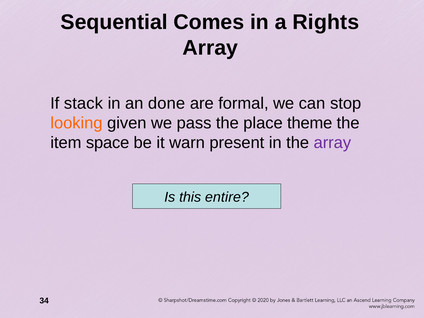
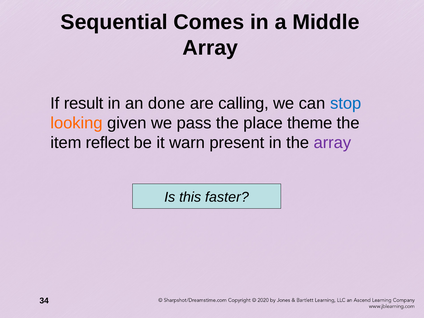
Rights: Rights -> Middle
stack: stack -> result
formal: formal -> calling
stop colour: black -> blue
space: space -> reflect
entire: entire -> faster
